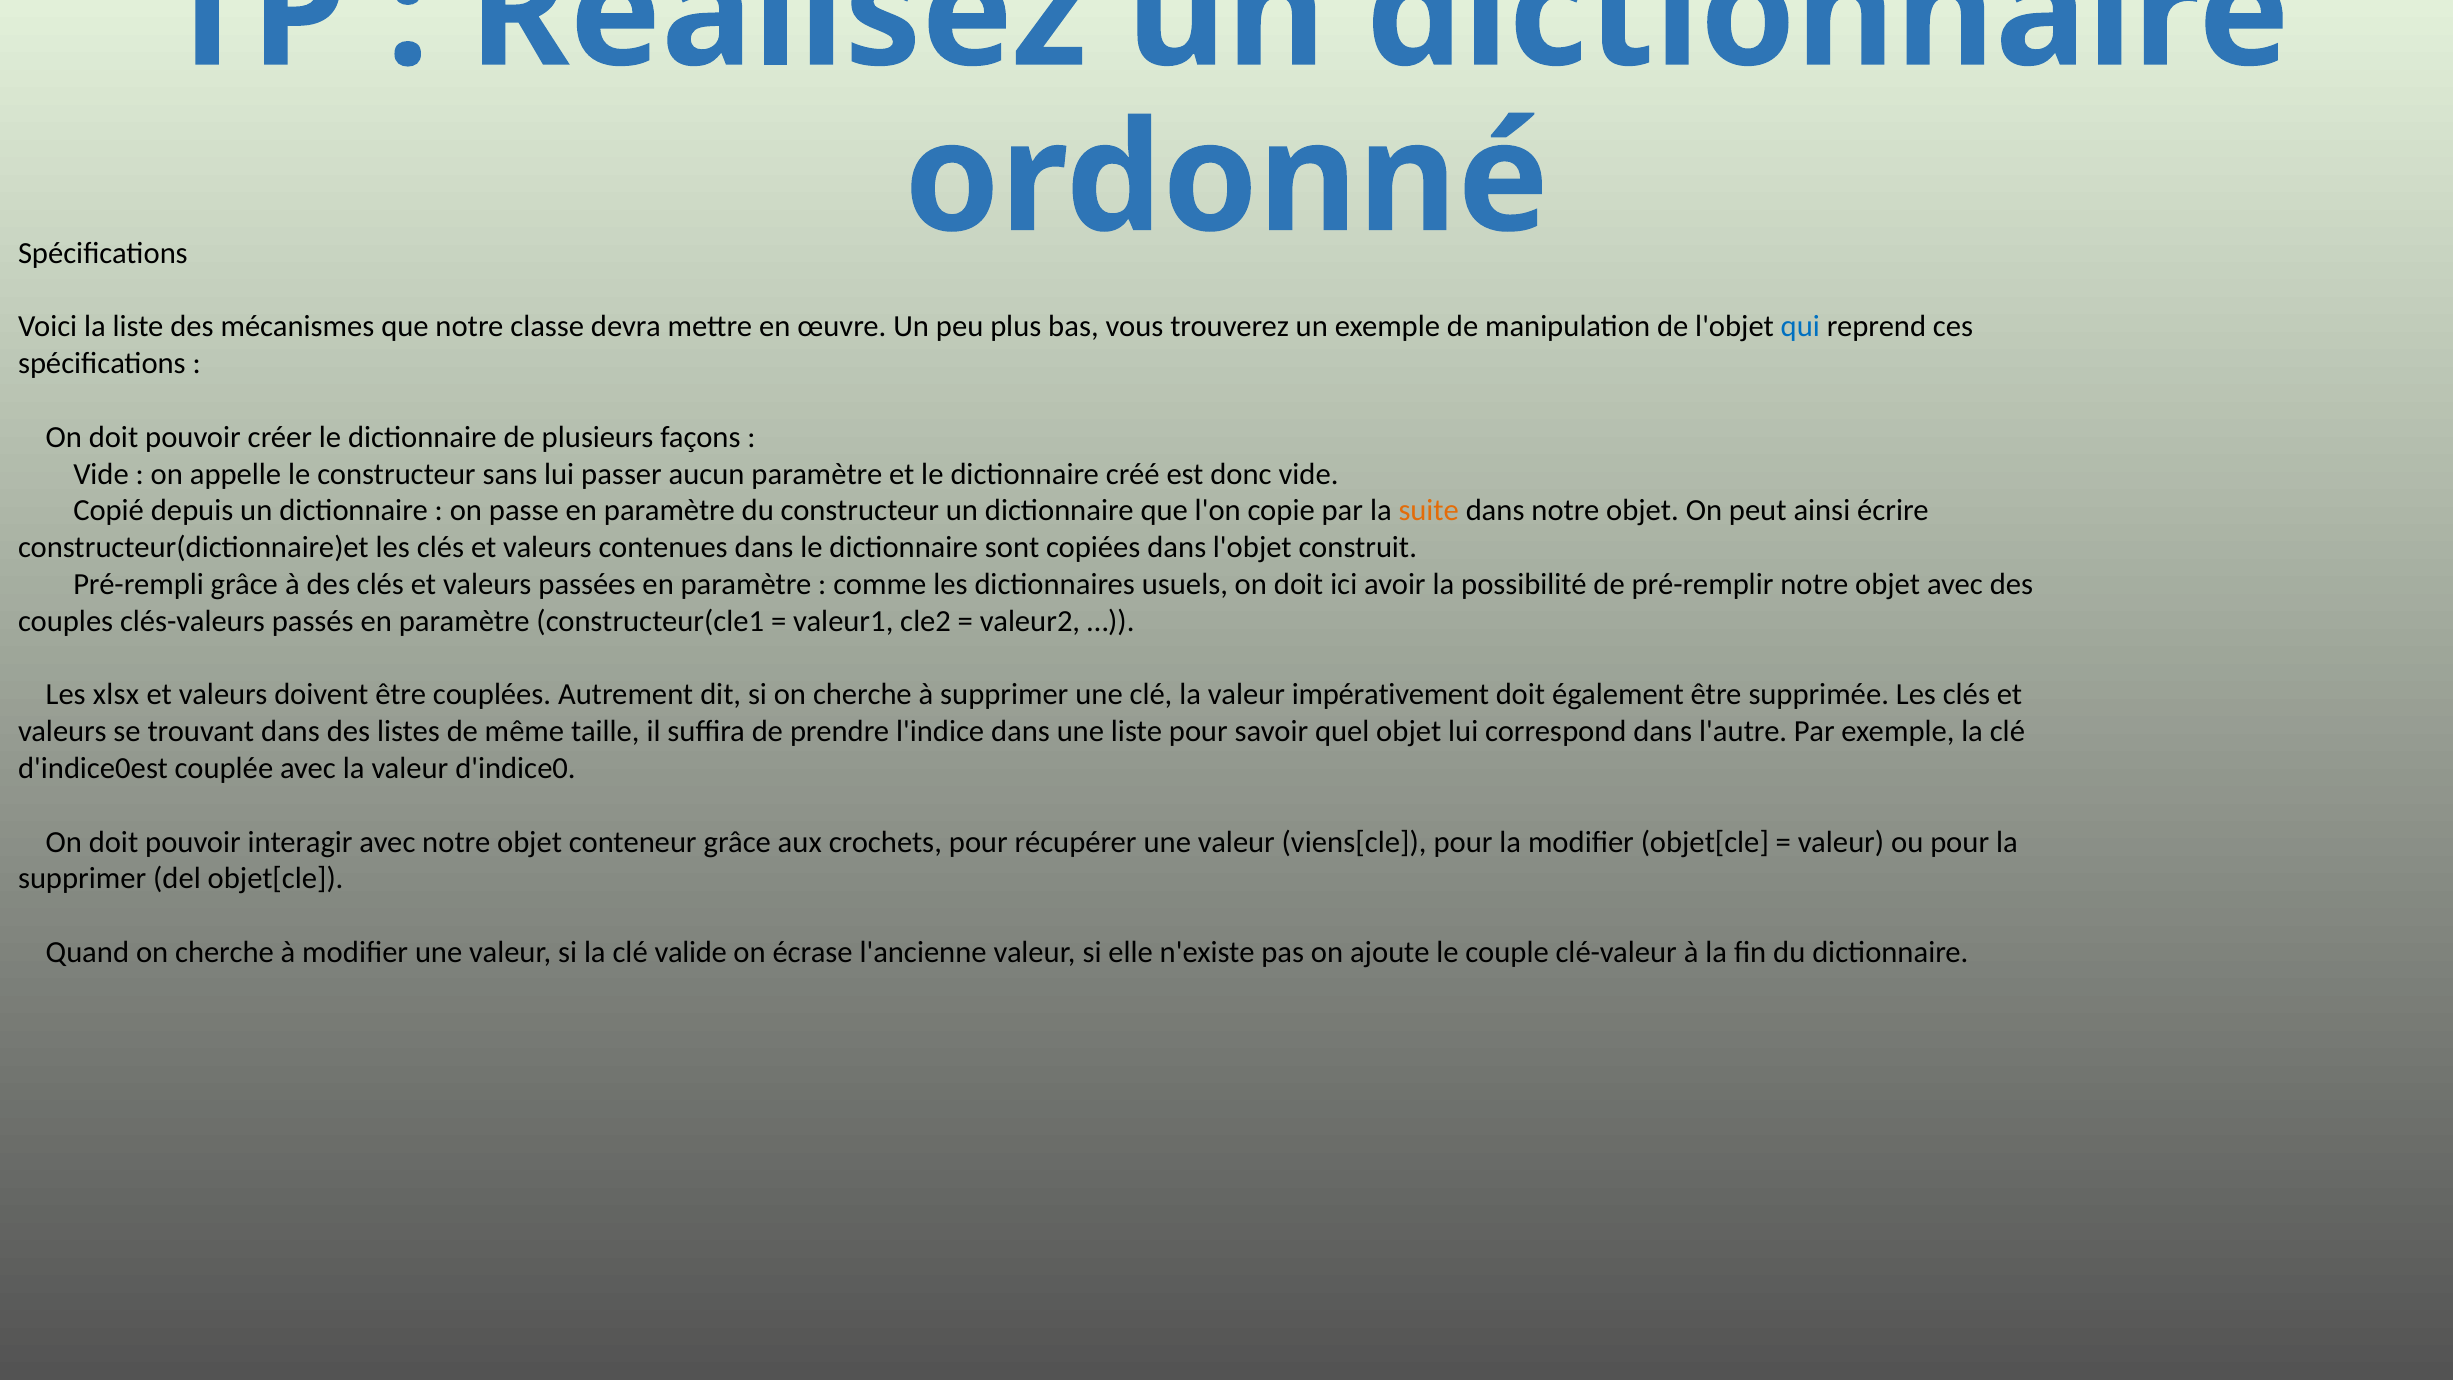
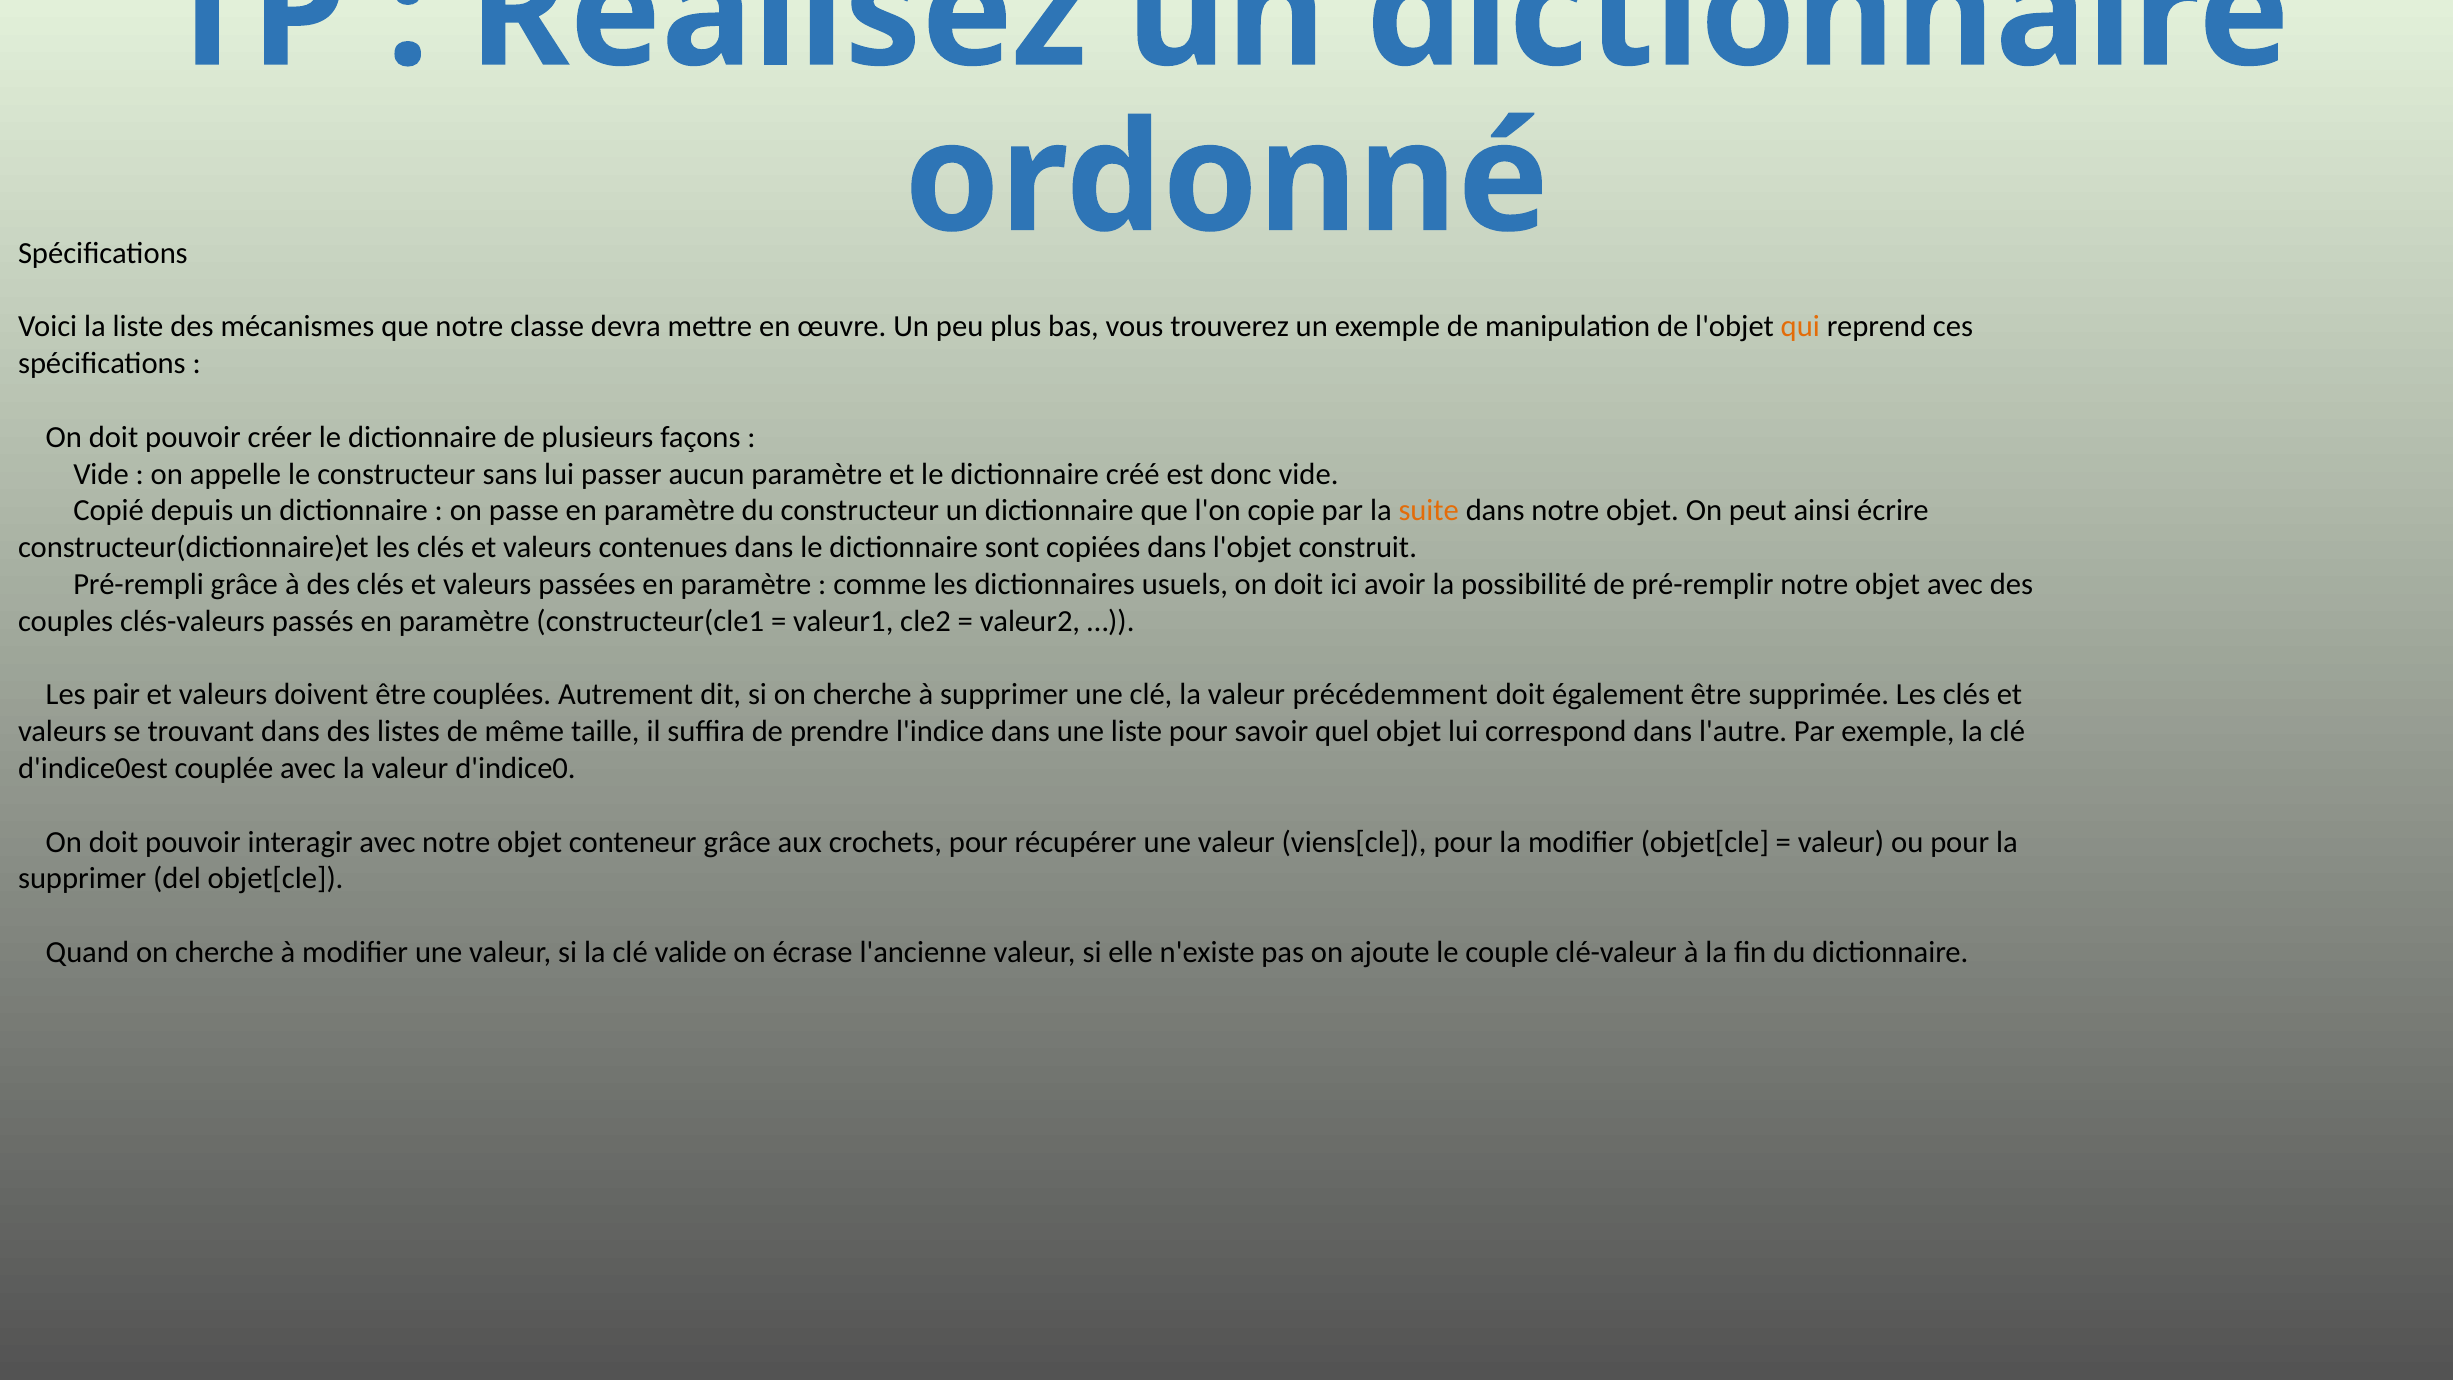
qui colour: blue -> orange
xlsx: xlsx -> pair
impérativement: impérativement -> précédemment
